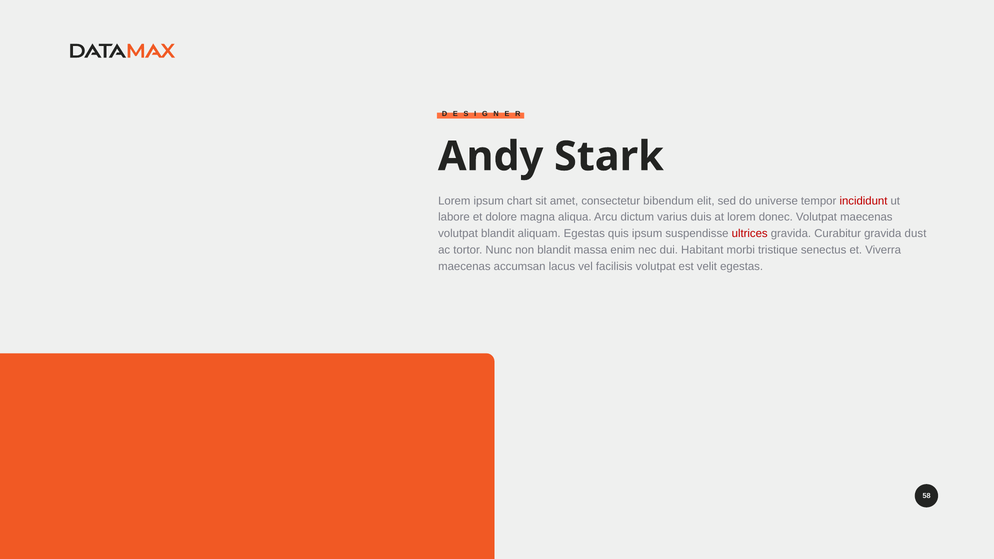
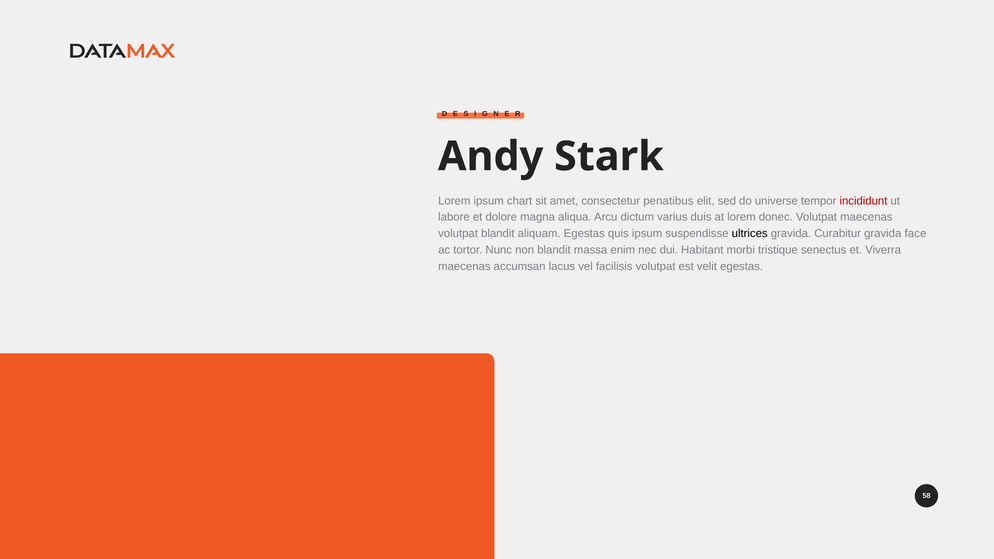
bibendum: bibendum -> penatibus
ultrices colour: red -> black
dust: dust -> face
